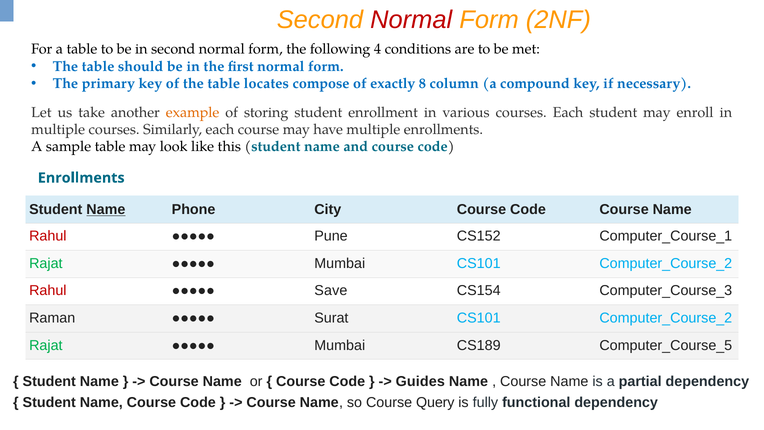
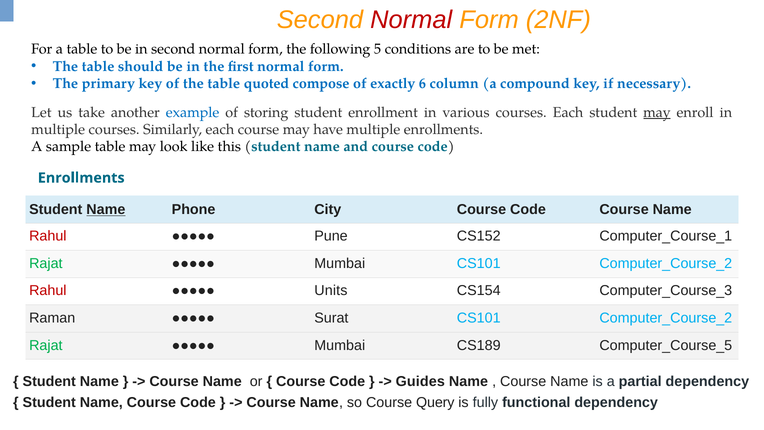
4: 4 -> 5
locates: locates -> quoted
8: 8 -> 6
example colour: orange -> blue
may at (657, 112) underline: none -> present
Save: Save -> Units
